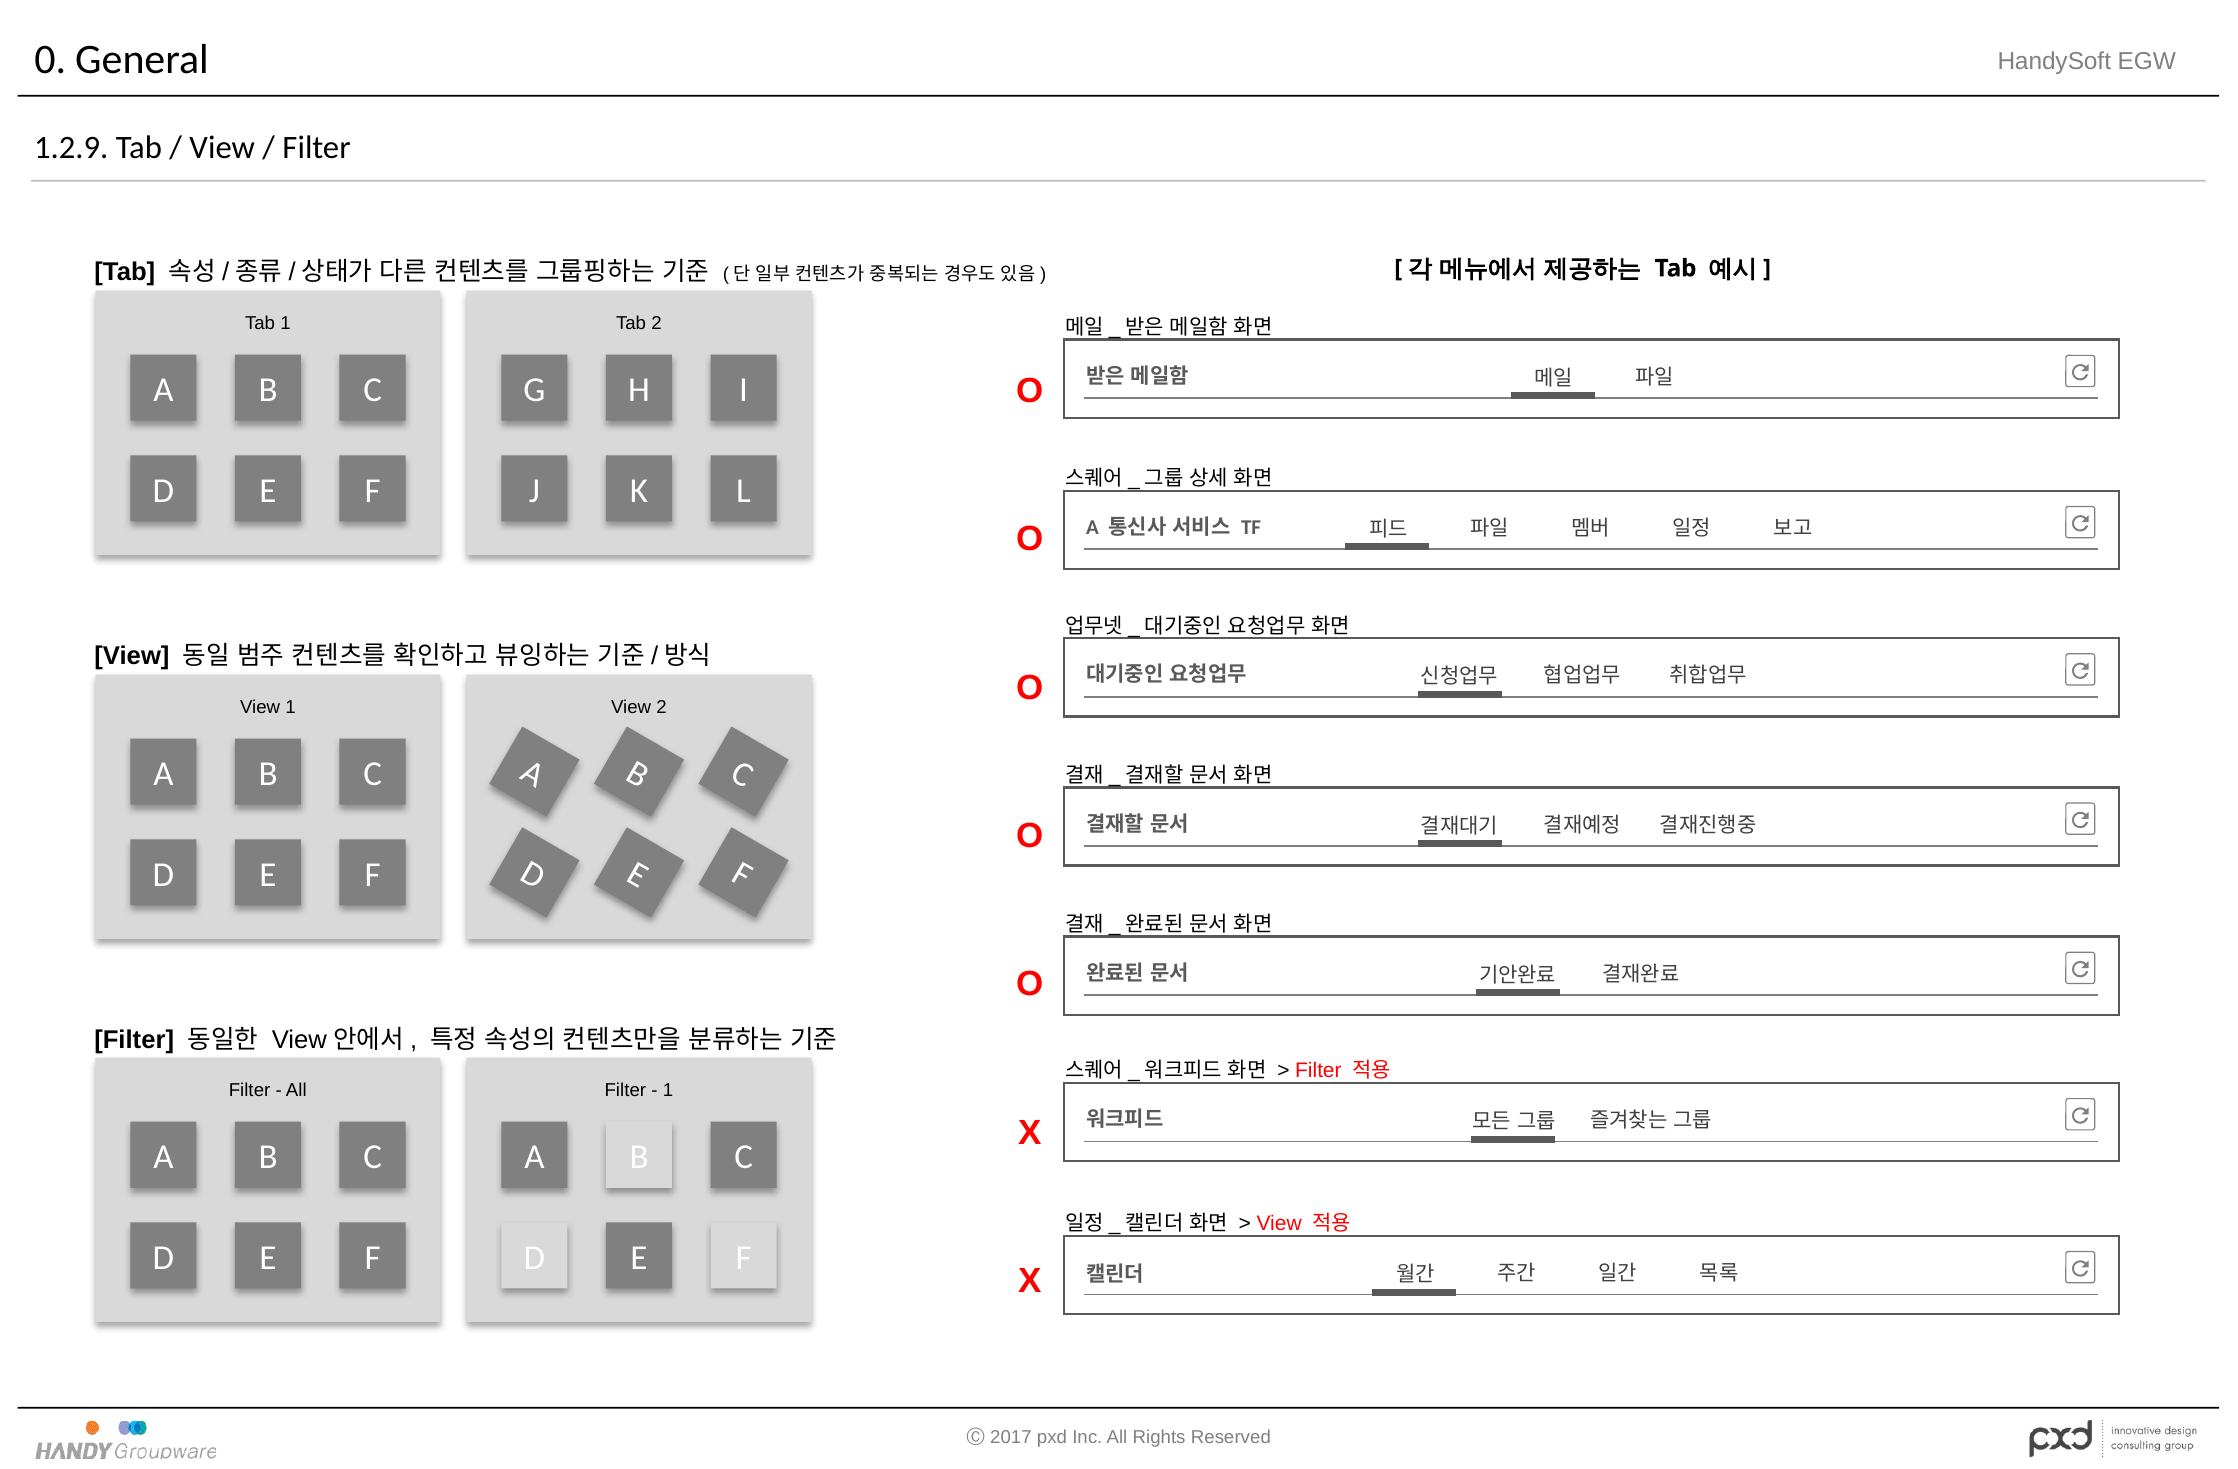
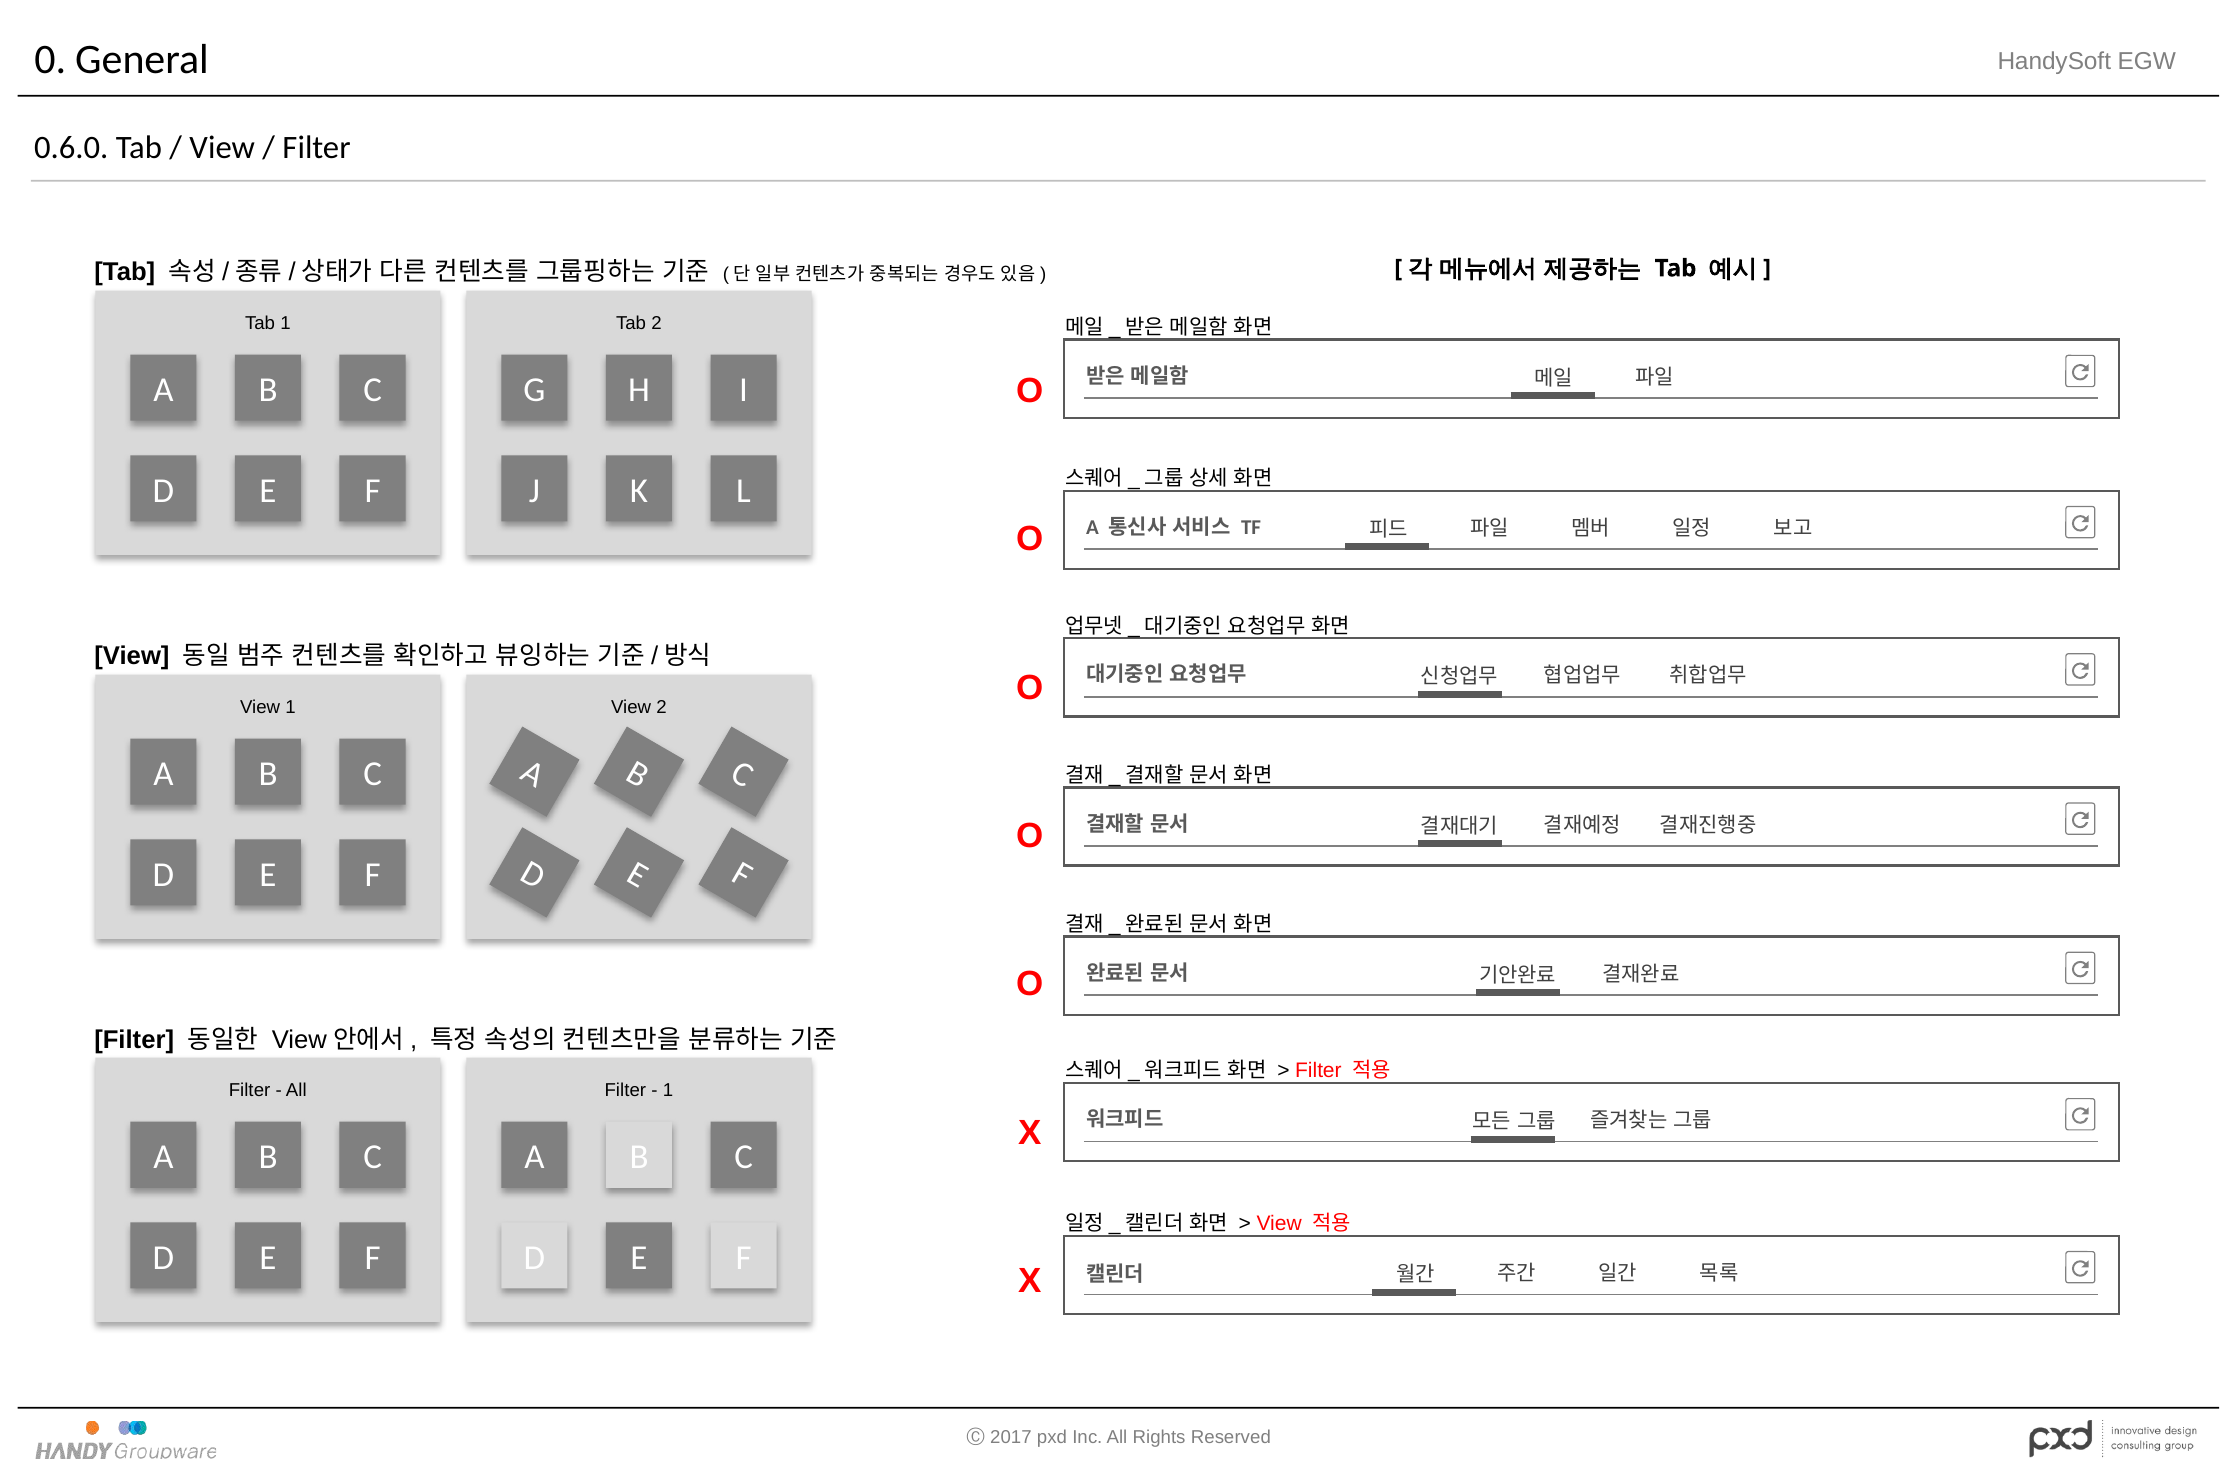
1.2.9: 1.2.9 -> 0.6.0
